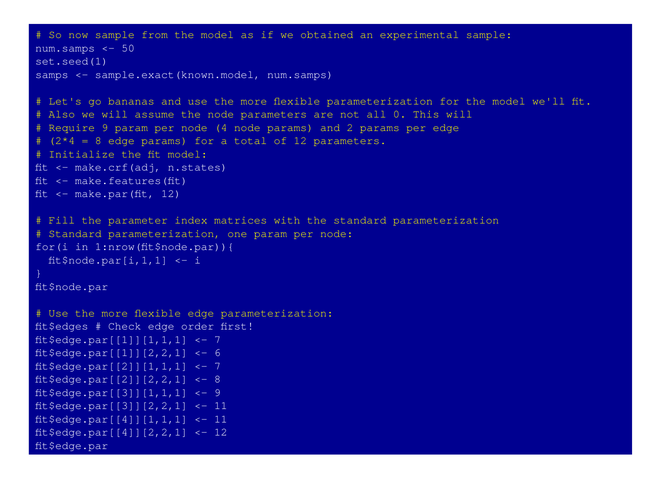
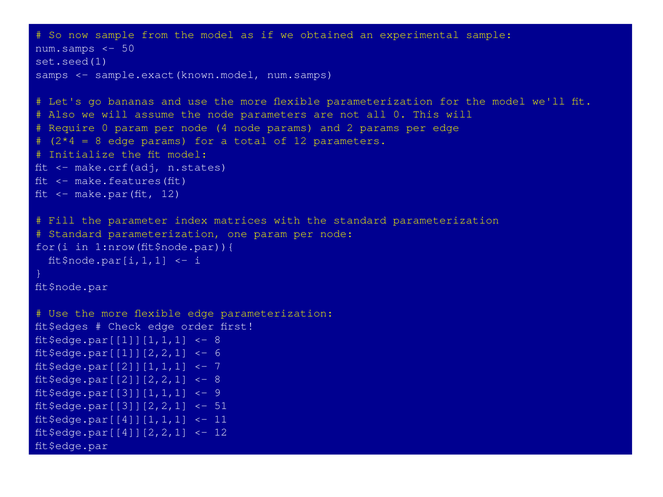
Require 9: 9 -> 0
7 at (217, 340): 7 -> 8
11 at (221, 406): 11 -> 51
